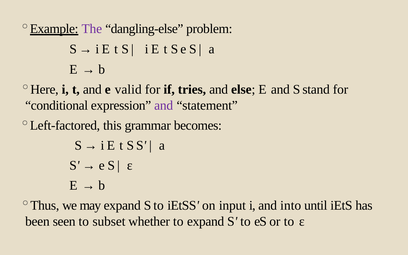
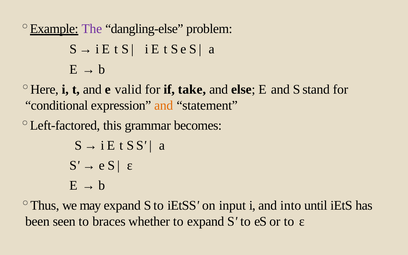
tries: tries -> take
and at (164, 105) colour: purple -> orange
subset: subset -> braces
